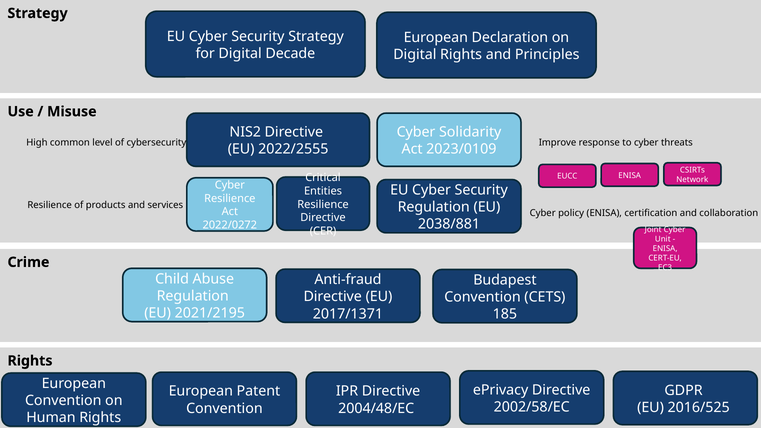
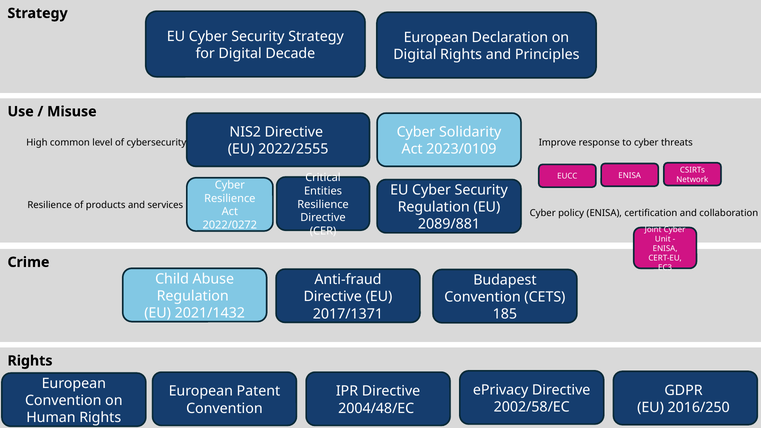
2038/881: 2038/881 -> 2089/881
2021/2195: 2021/2195 -> 2021/1432
2016/525: 2016/525 -> 2016/250
